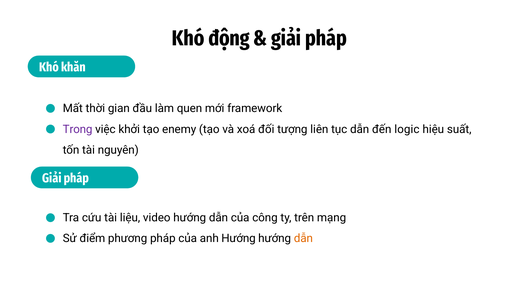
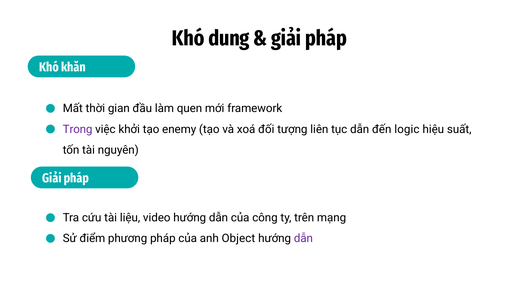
động: động -> dung
anh Hướng: Hướng -> Object
dẫn at (303, 238) colour: orange -> purple
